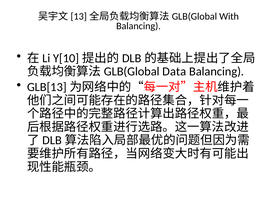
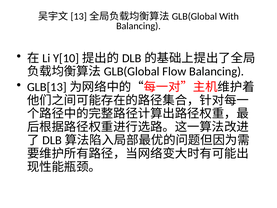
Data: Data -> Flow
